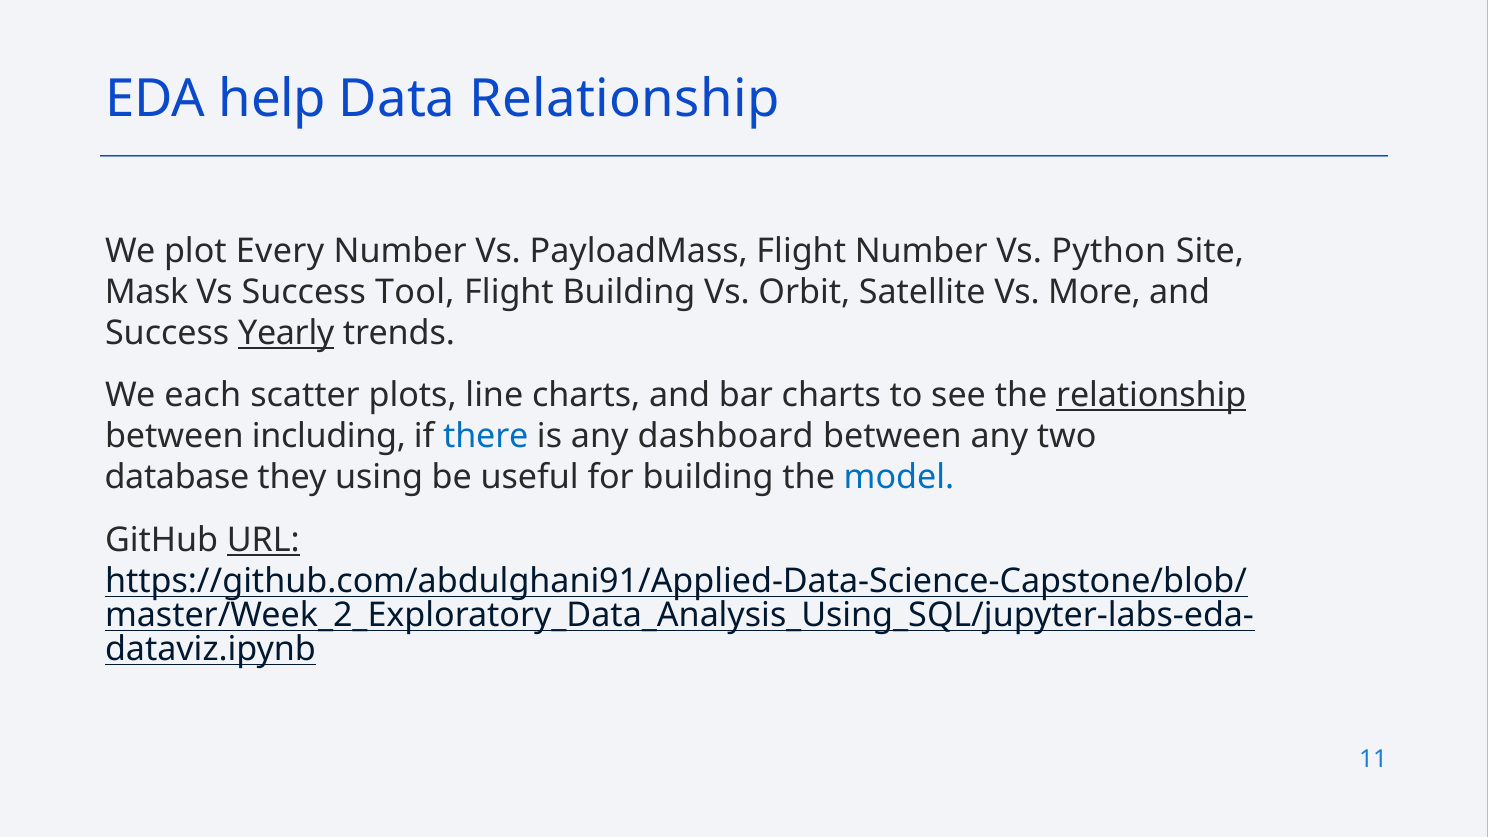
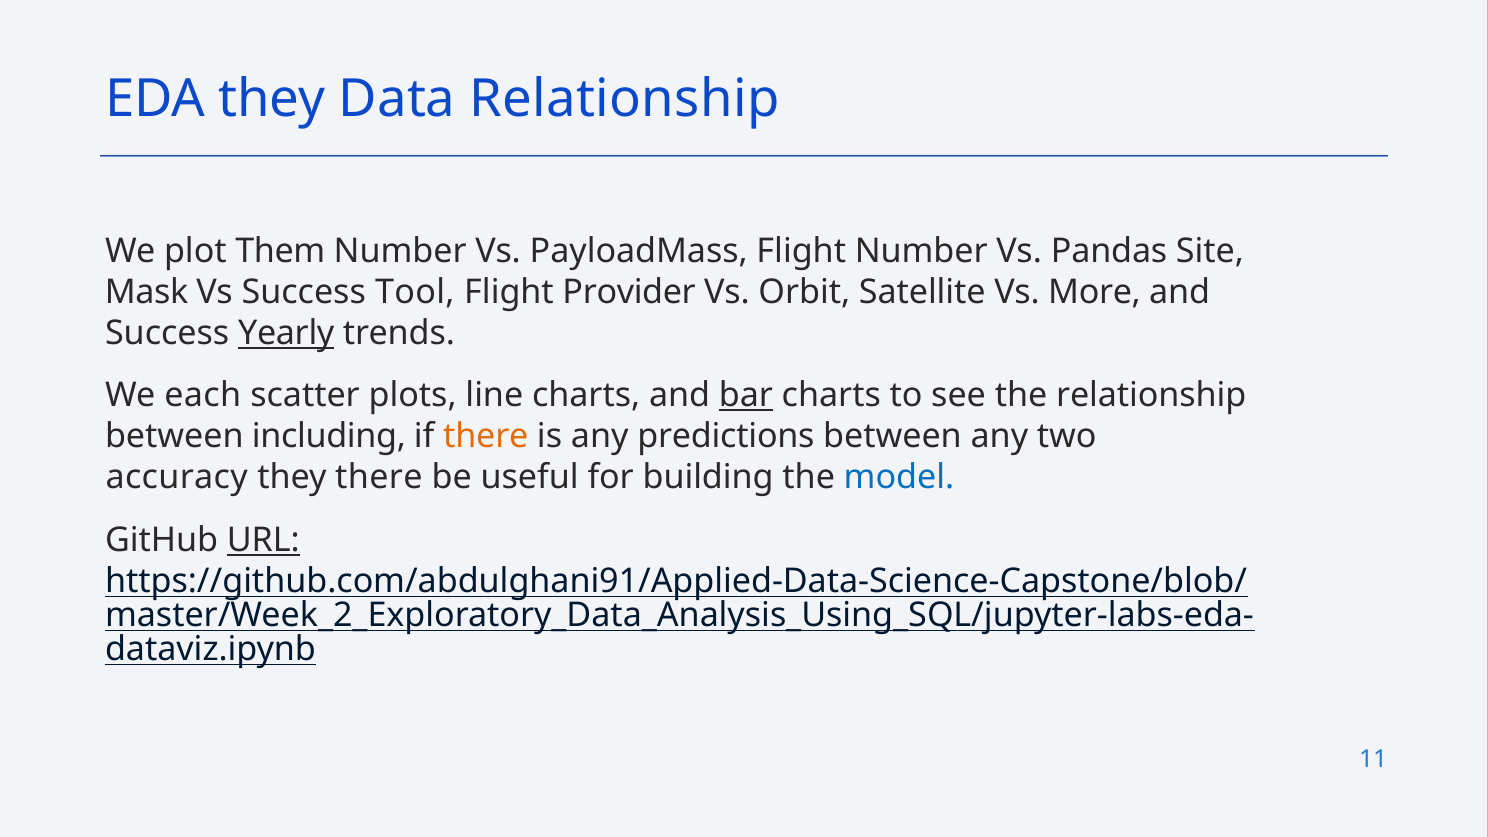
EDA help: help -> they
Every: Every -> Them
Python: Python -> Pandas
Flight Building: Building -> Provider
bar underline: none -> present
relationship at (1151, 396) underline: present -> none
there at (486, 437) colour: blue -> orange
dashboard: dashboard -> predictions
database: database -> accuracy
they using: using -> there
